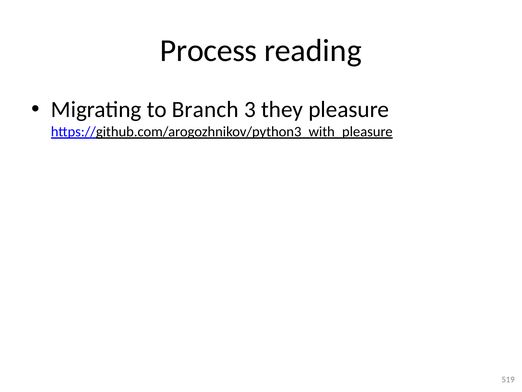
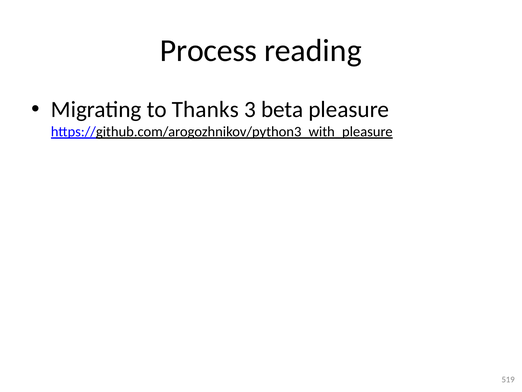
Branch: Branch -> Thanks
they: they -> beta
